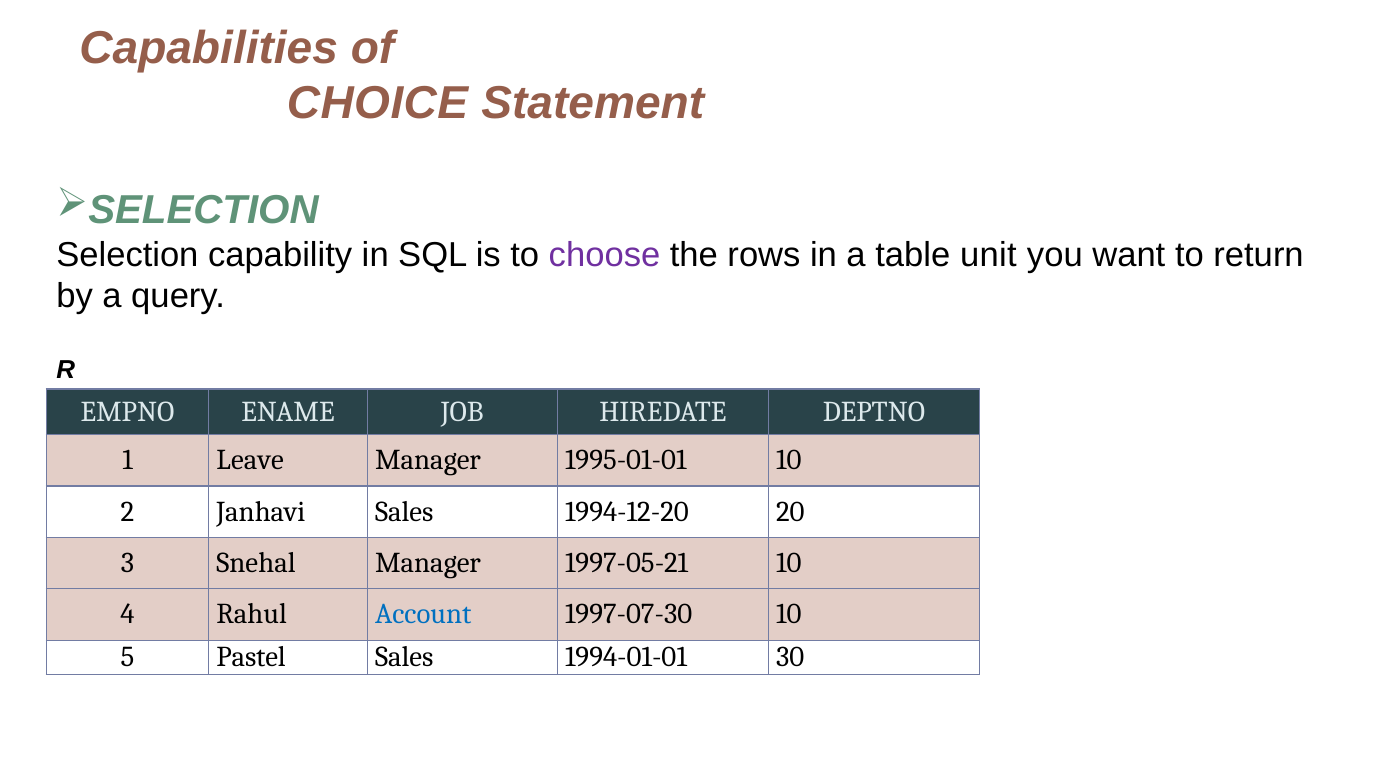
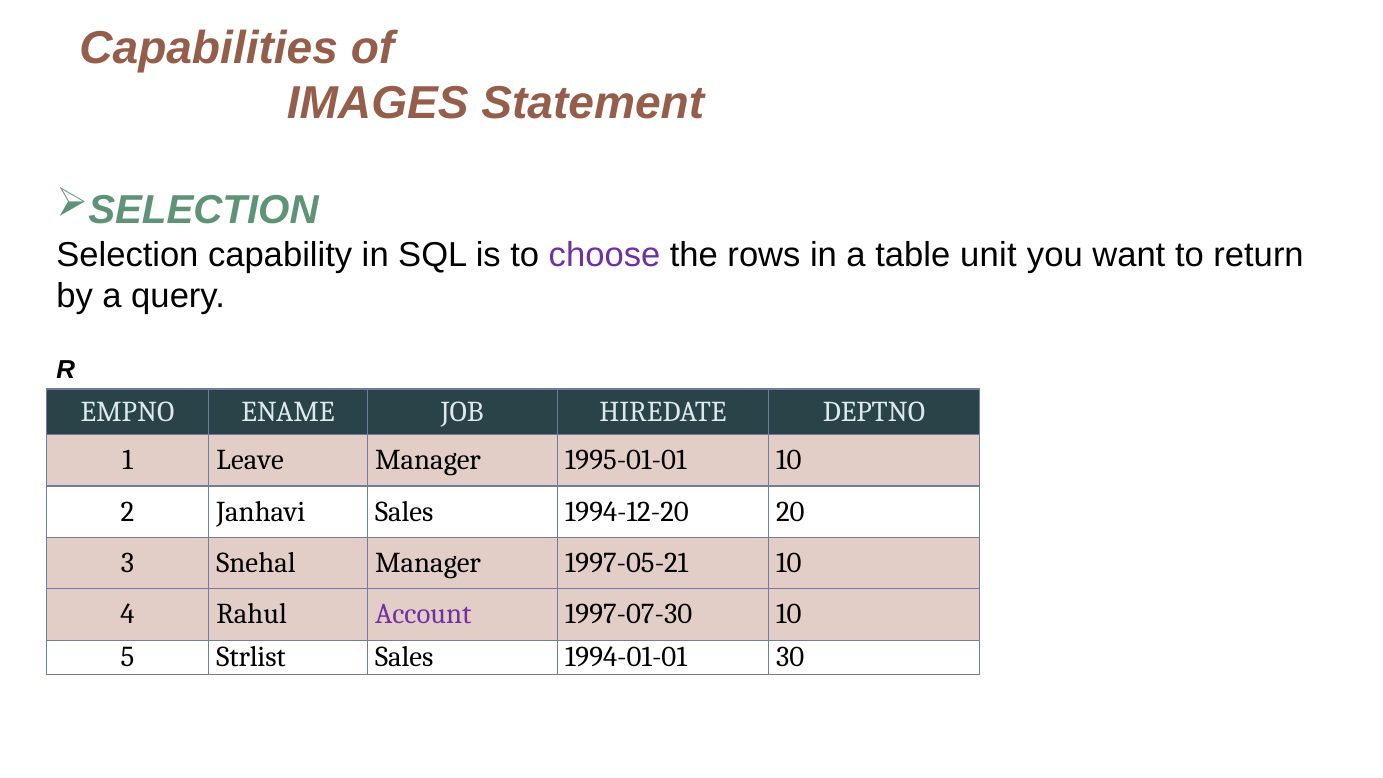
CHOICE: CHOICE -> IMAGES
Account colour: blue -> purple
Pastel: Pastel -> Strlist
